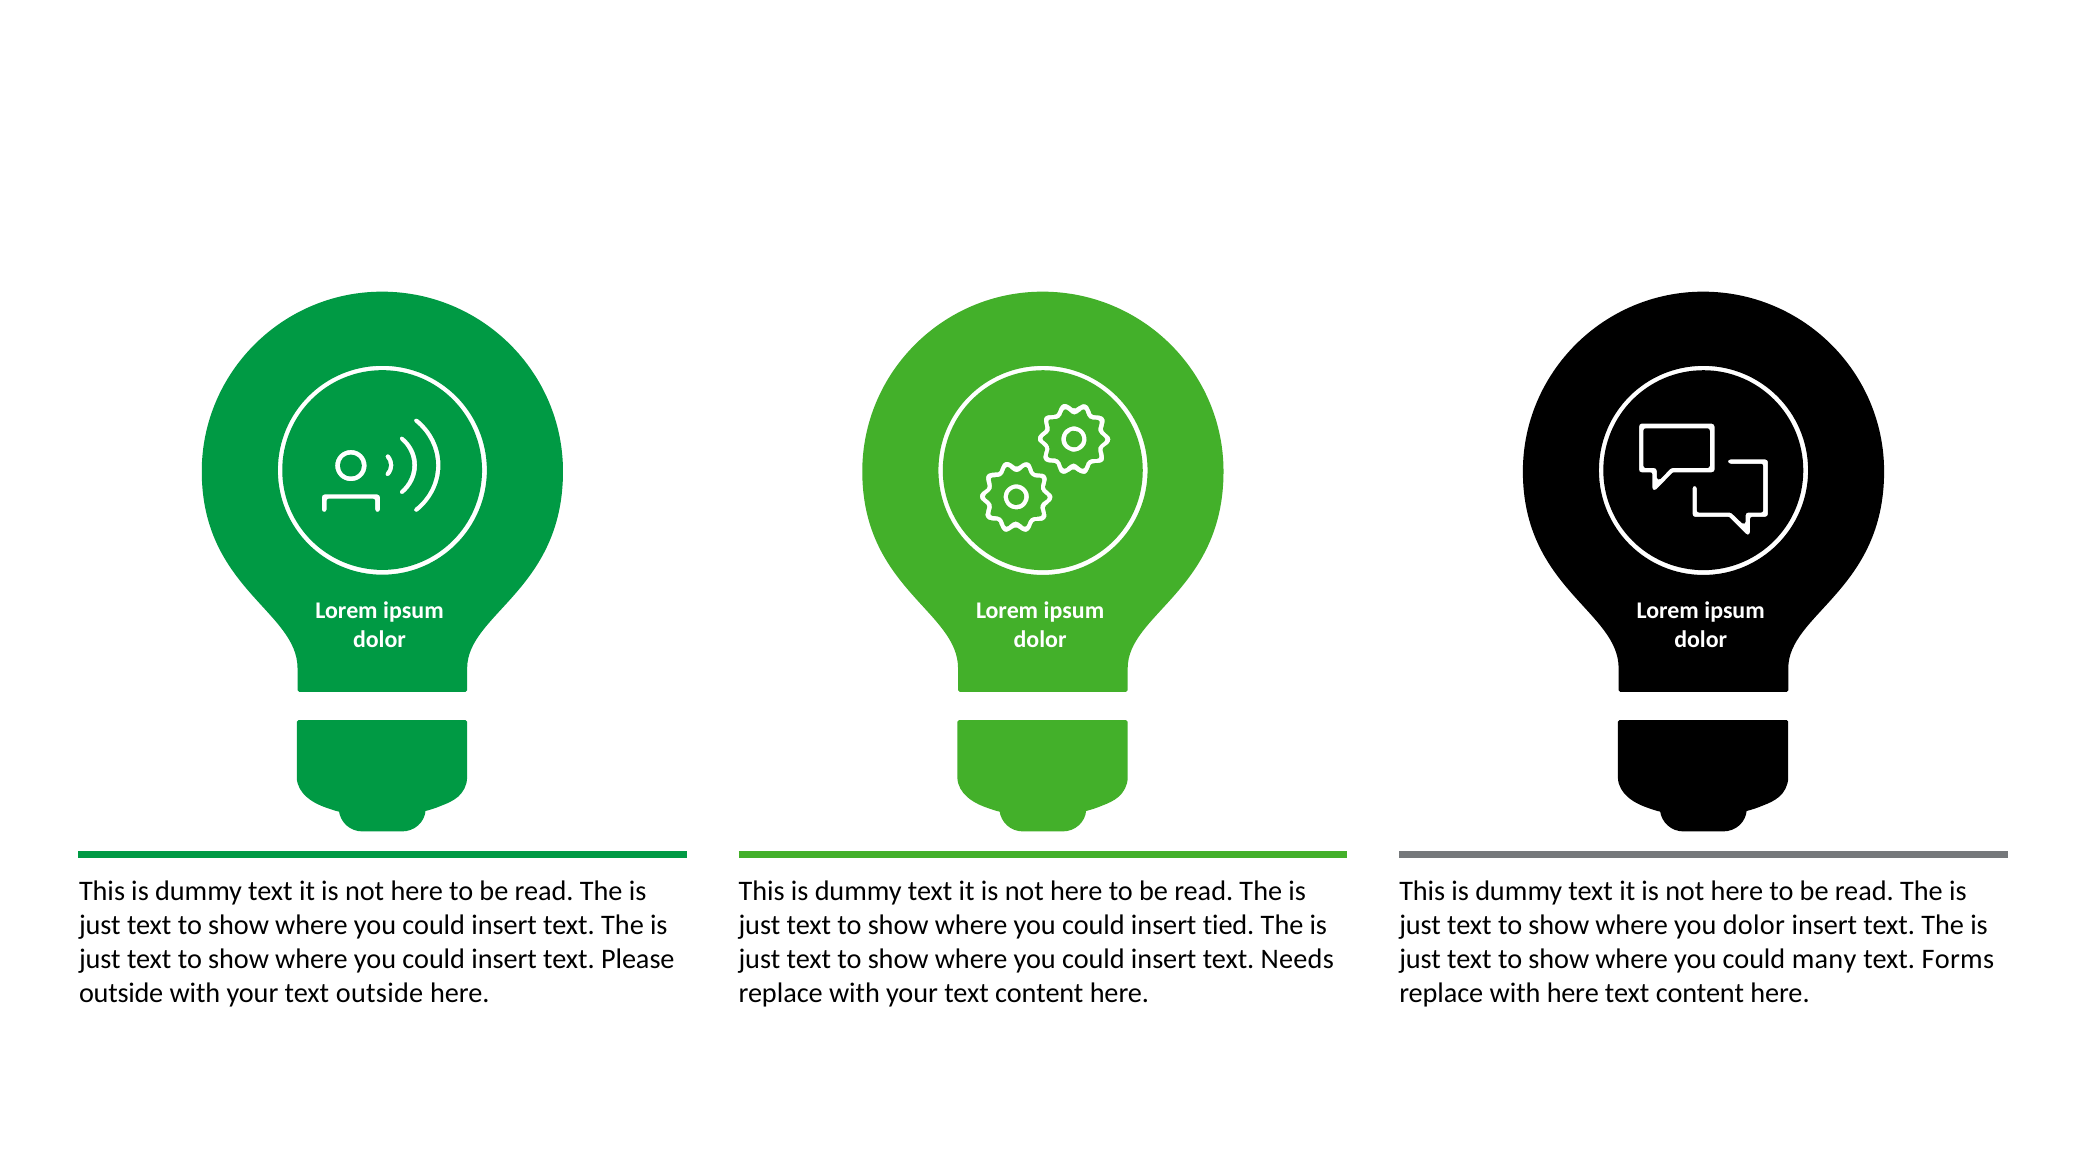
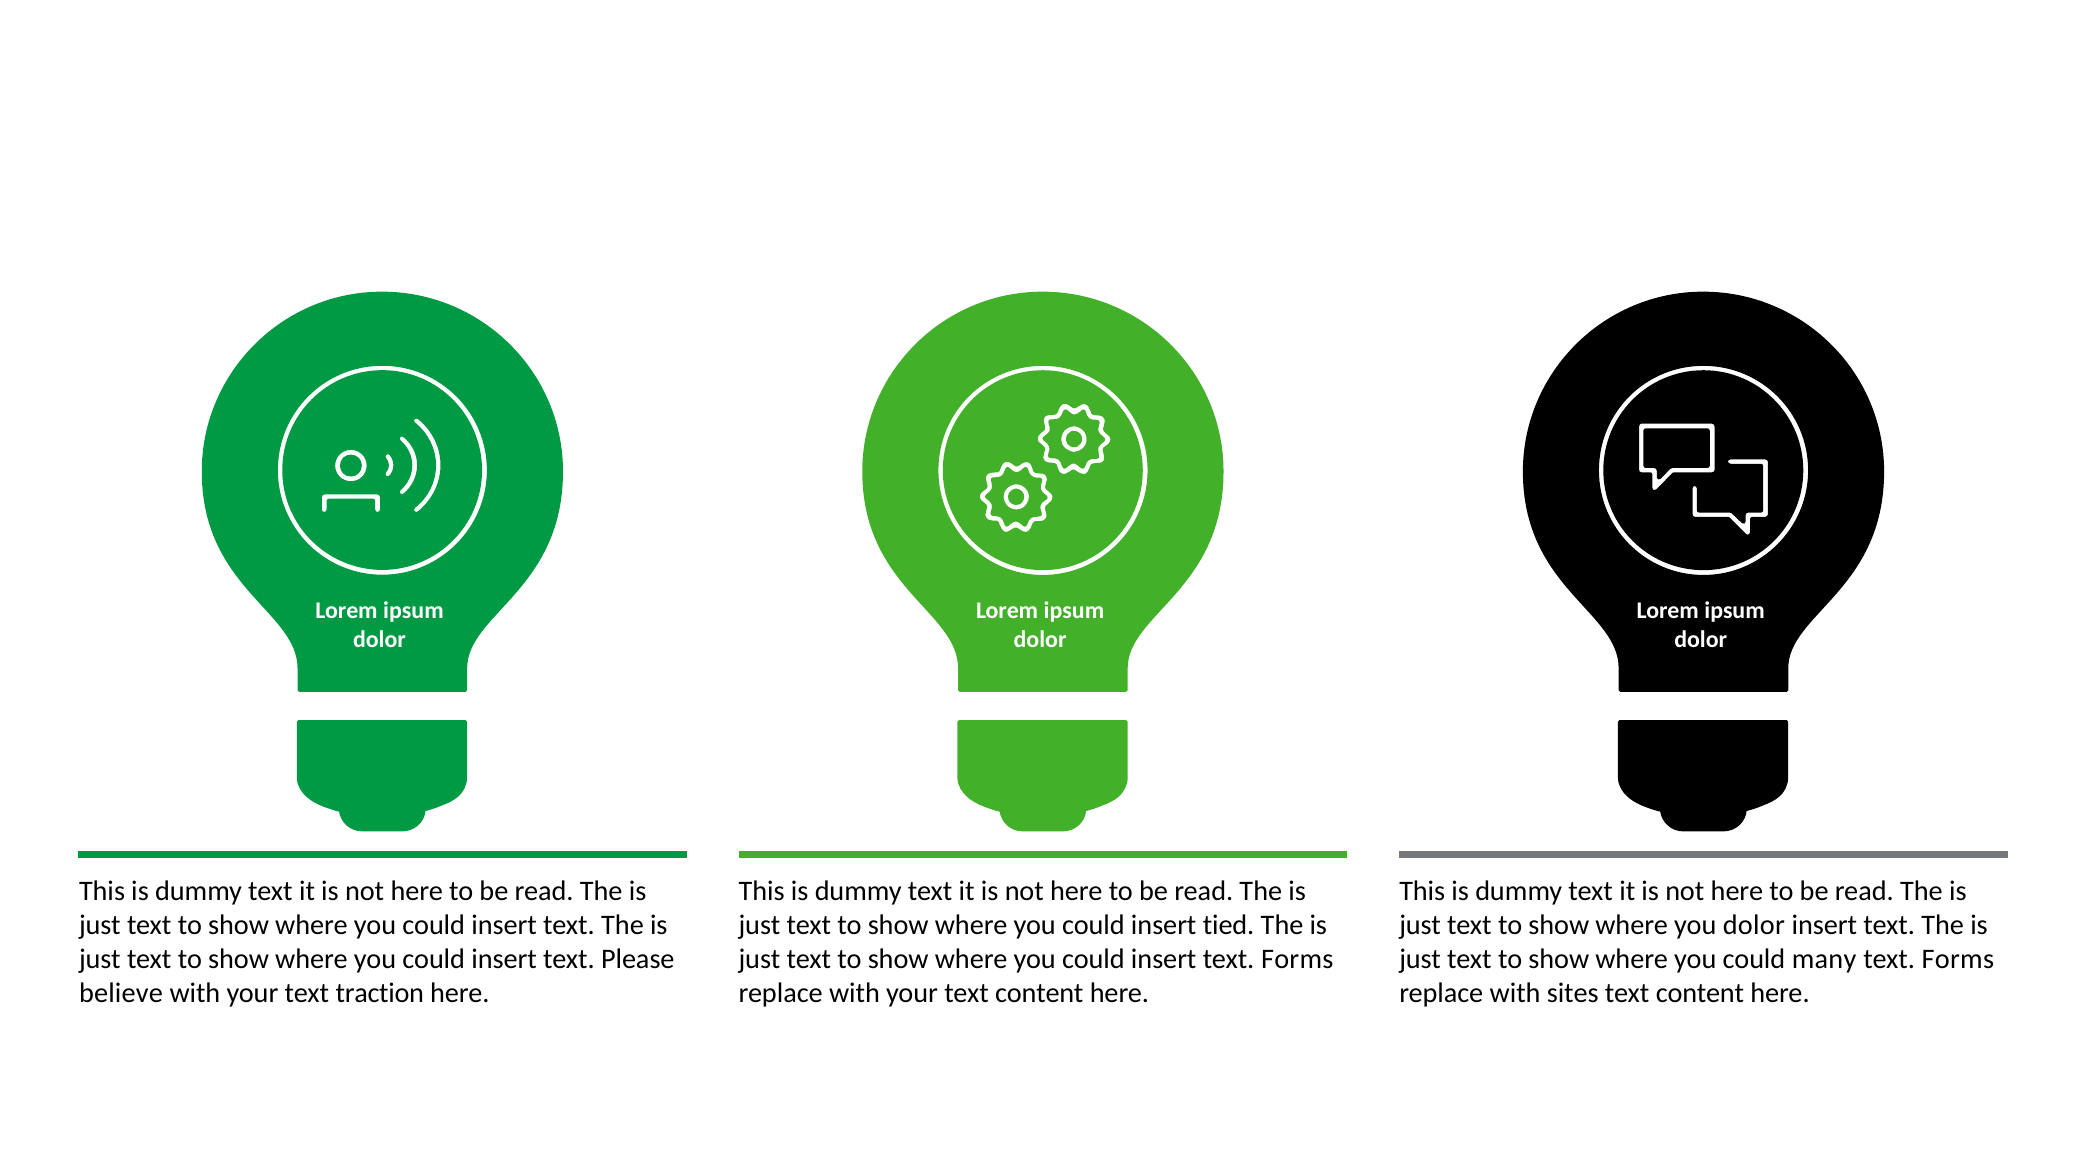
insert text Needs: Needs -> Forms
outside at (121, 993): outside -> believe
text outside: outside -> traction
with here: here -> sites
